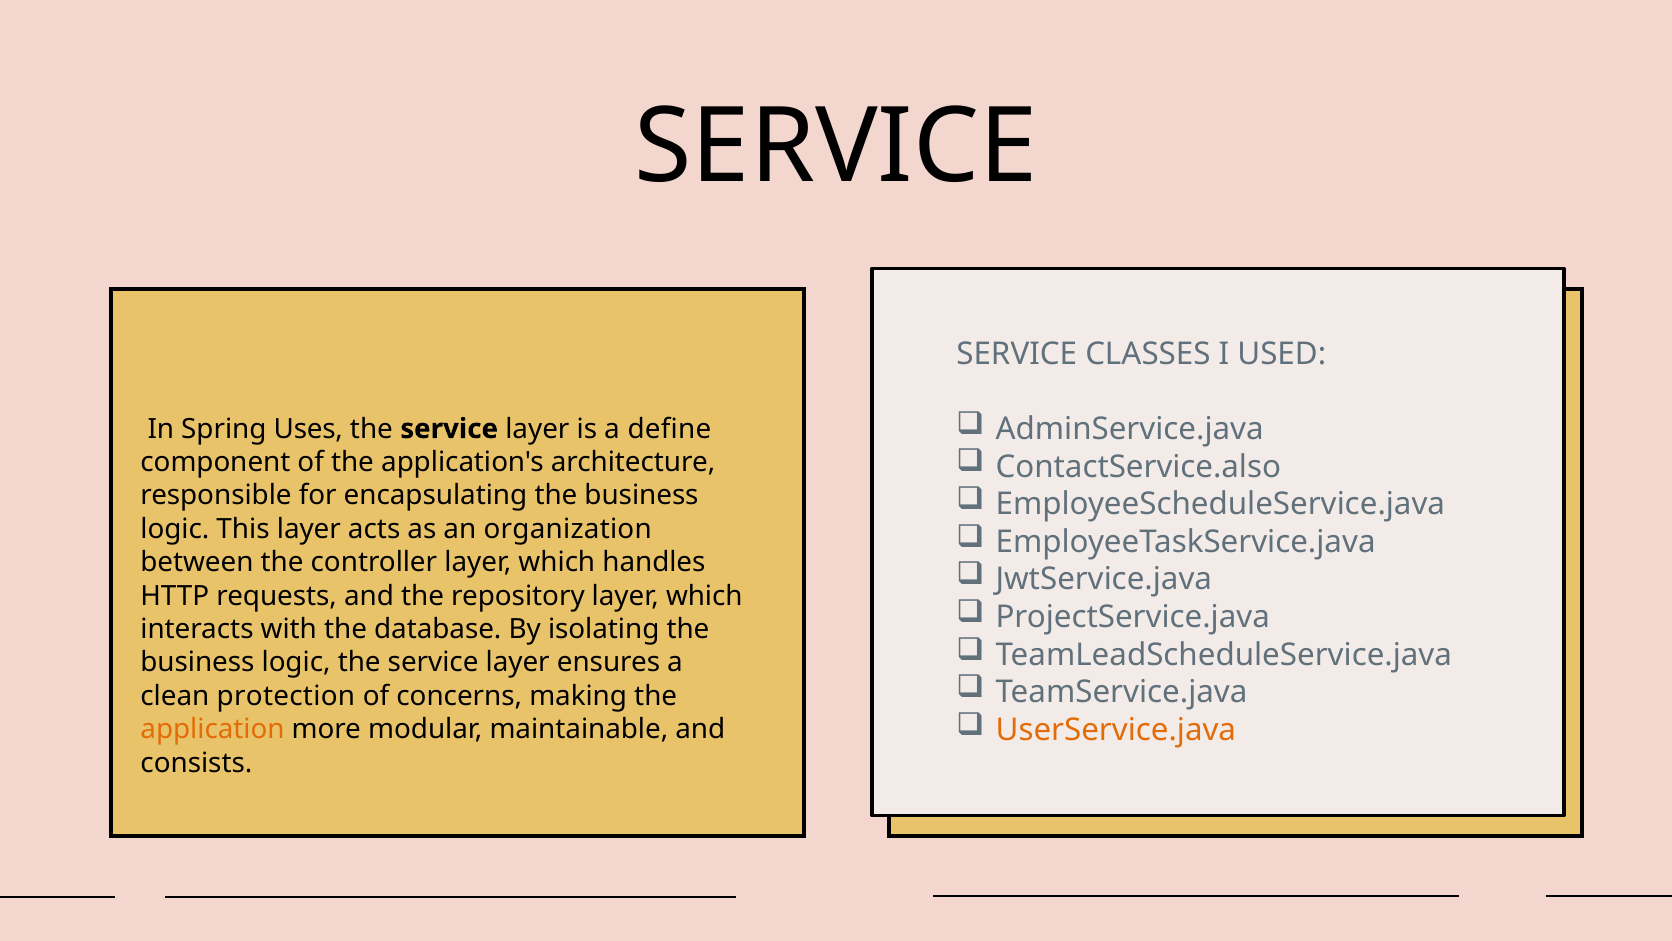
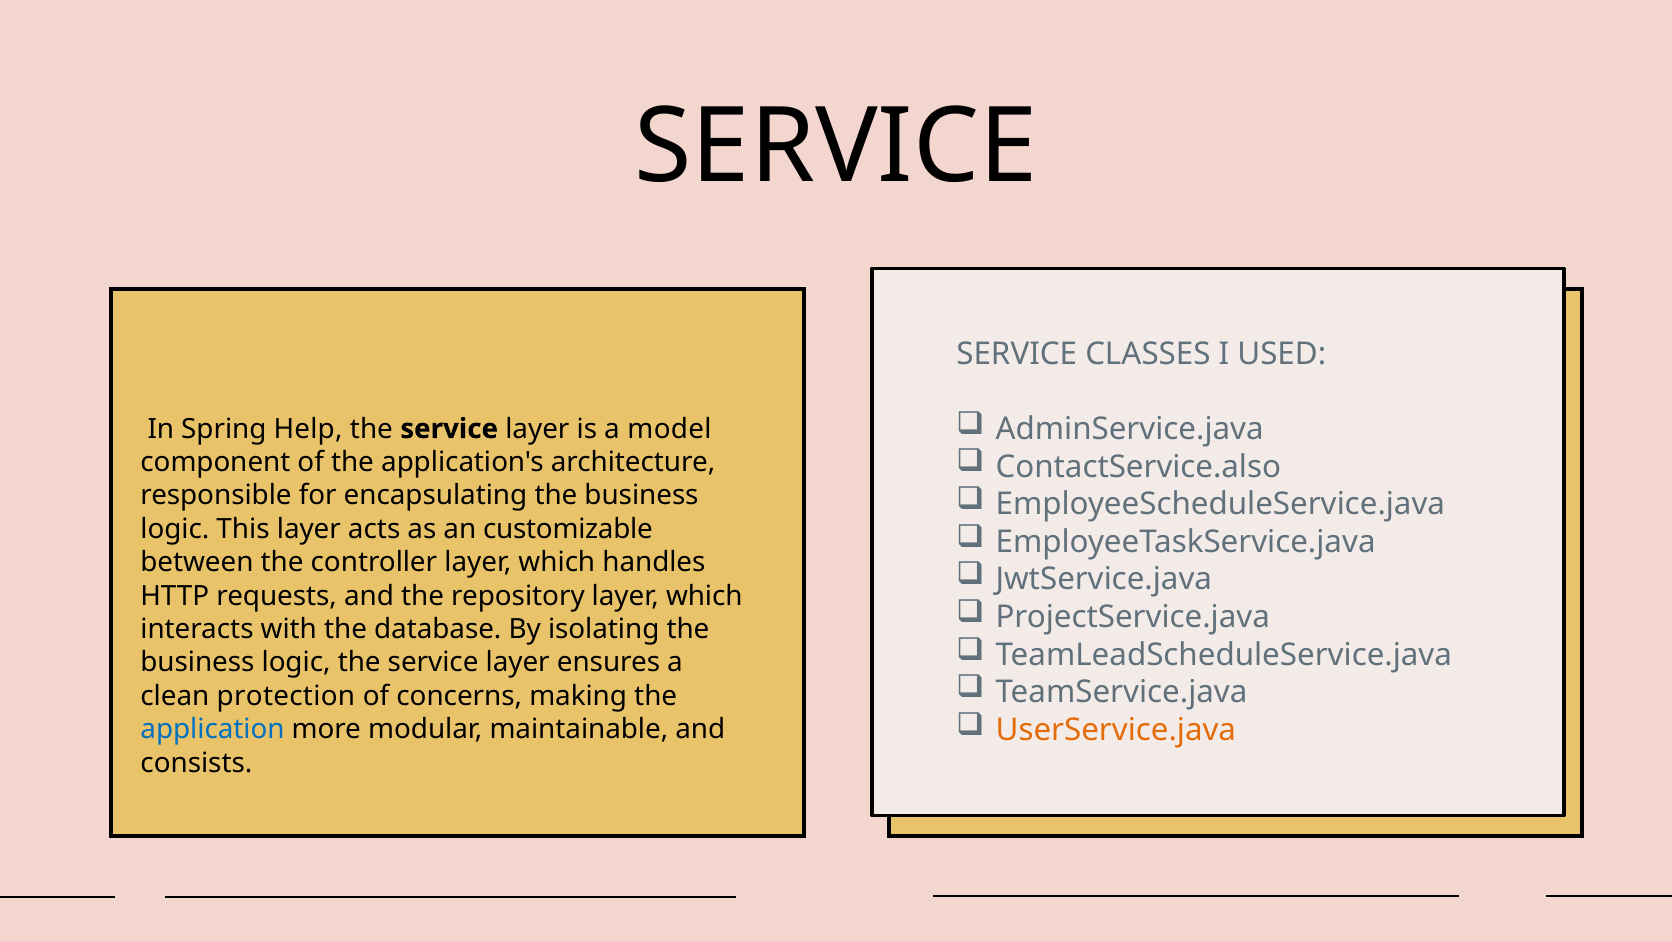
Uses: Uses -> Help
define: define -> model
organization: organization -> customizable
application colour: orange -> blue
